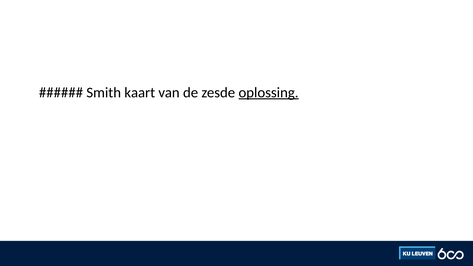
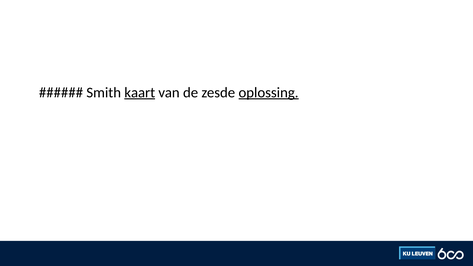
kaart underline: none -> present
